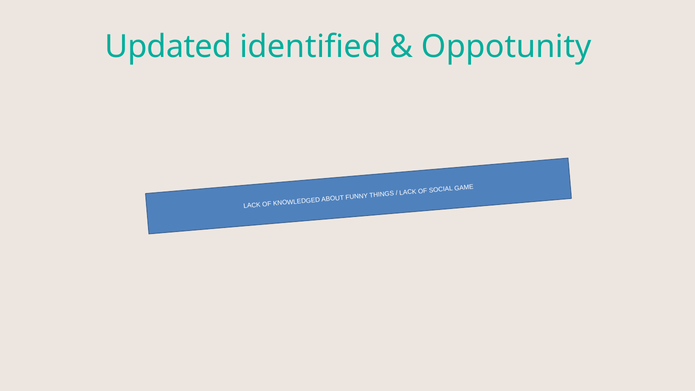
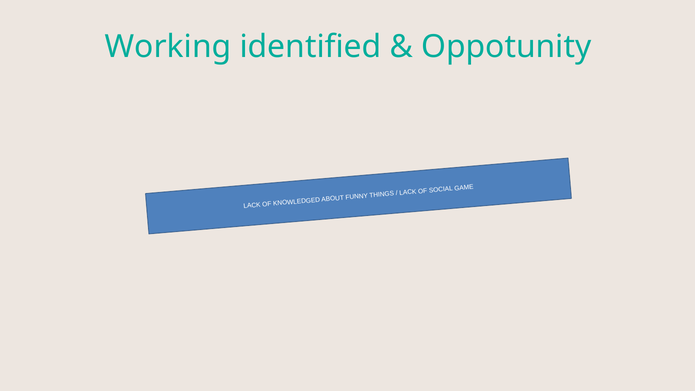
Updated: Updated -> Working
